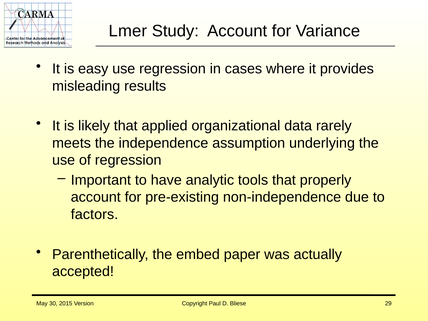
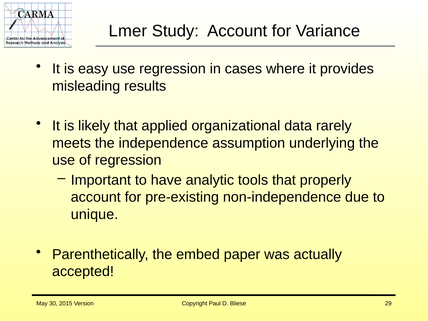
factors: factors -> unique
